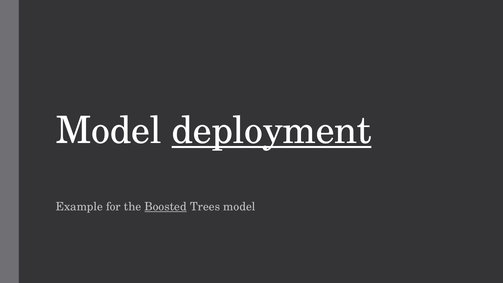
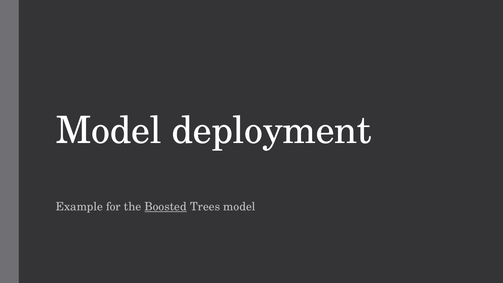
deployment underline: present -> none
